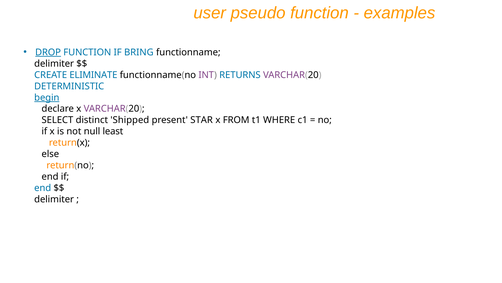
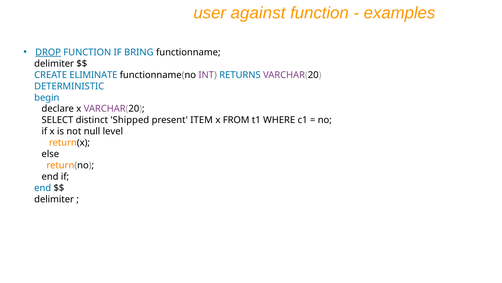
pseudo: pseudo -> against
begin underline: present -> none
STAR: STAR -> ITEM
least: least -> level
